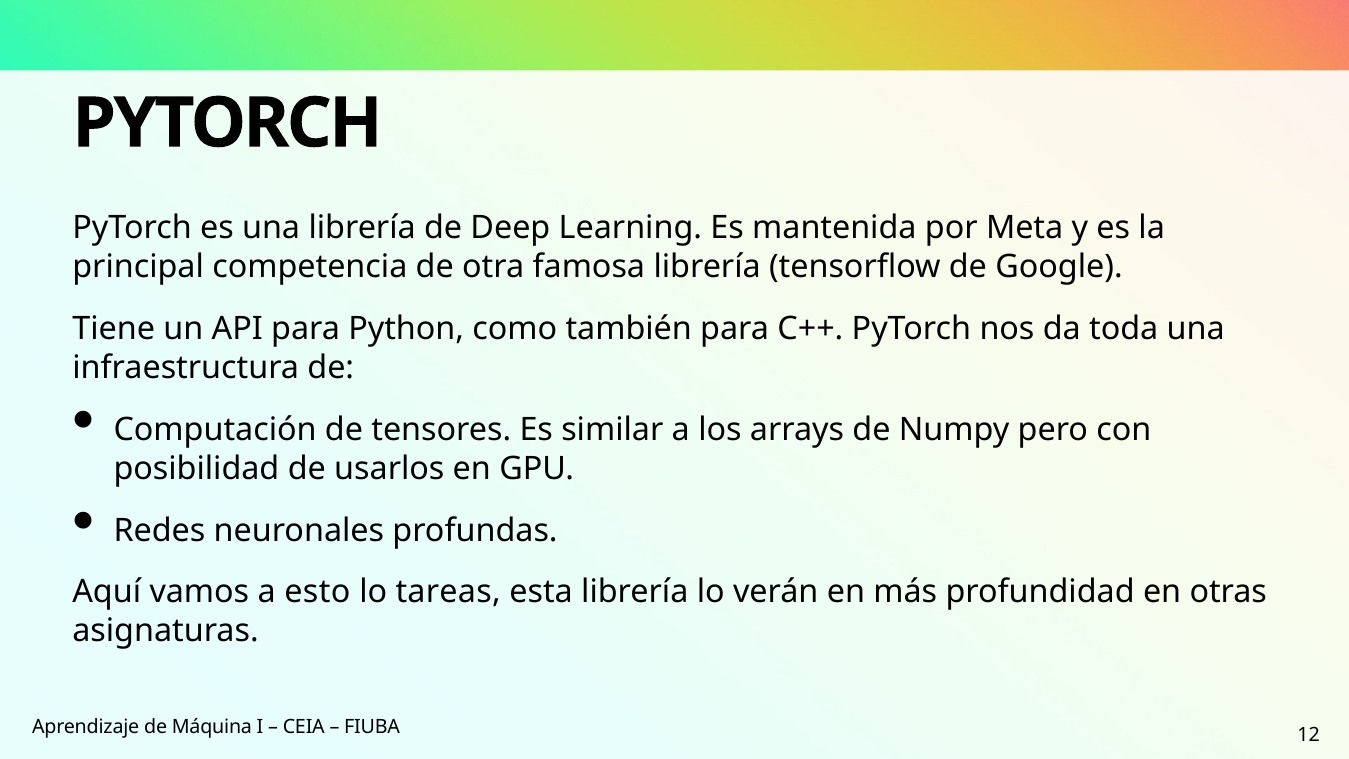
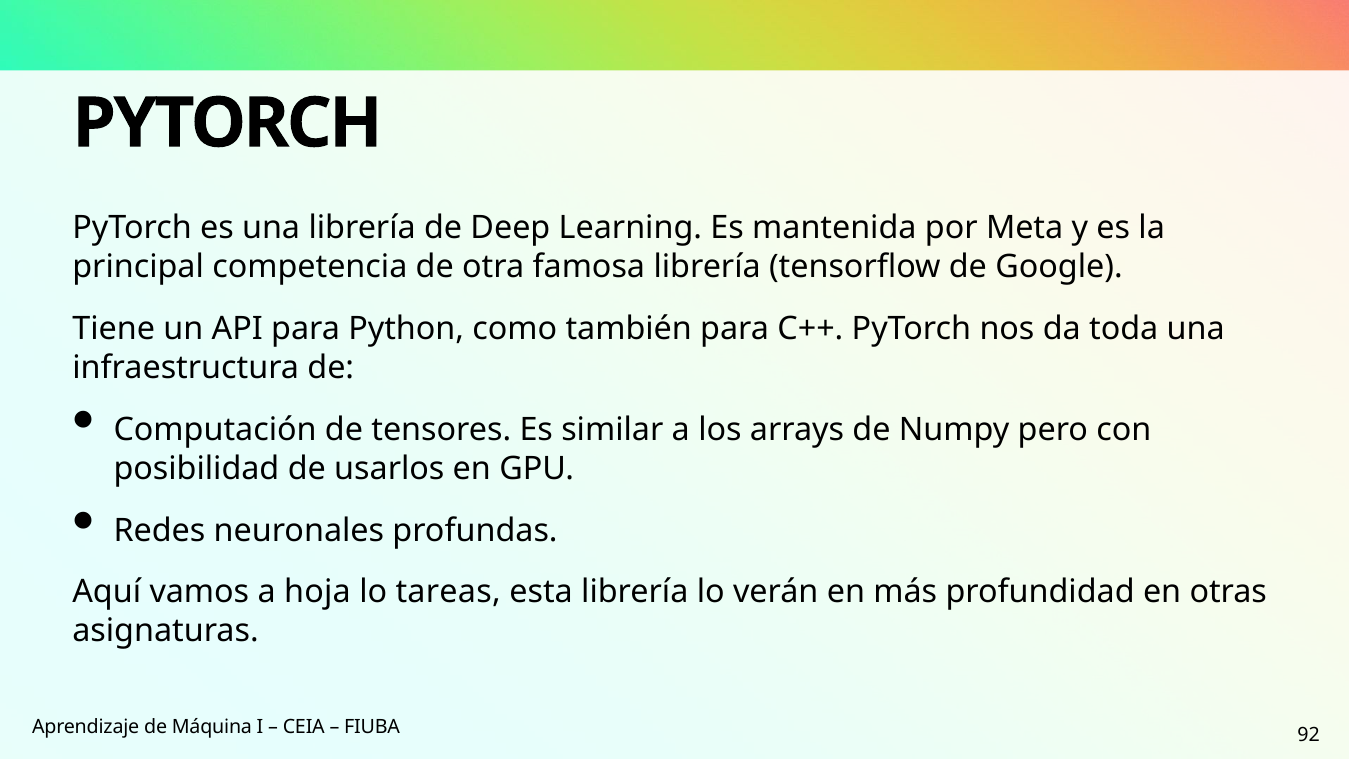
esto: esto -> hoja
12: 12 -> 92
